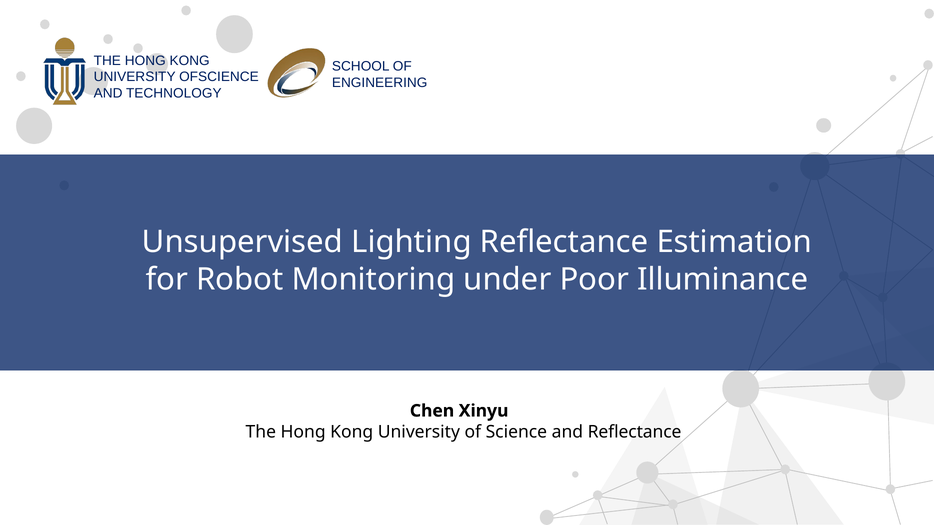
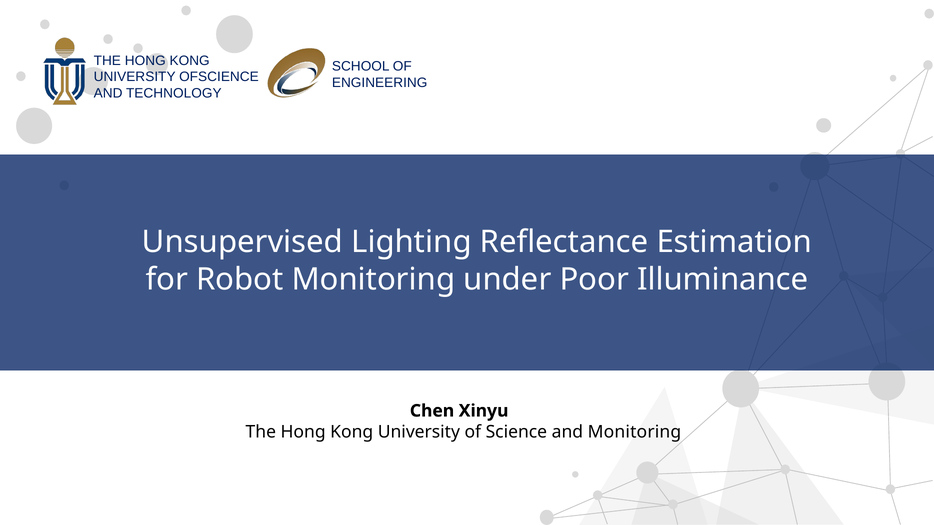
and Reflectance: Reflectance -> Monitoring
